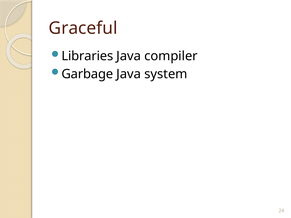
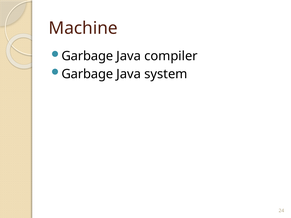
Graceful: Graceful -> Machine
Libraries at (87, 56): Libraries -> Garbage
